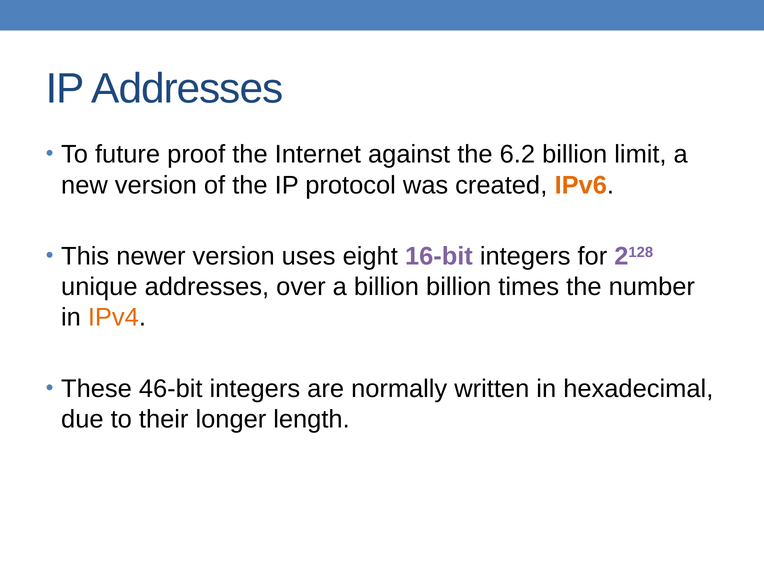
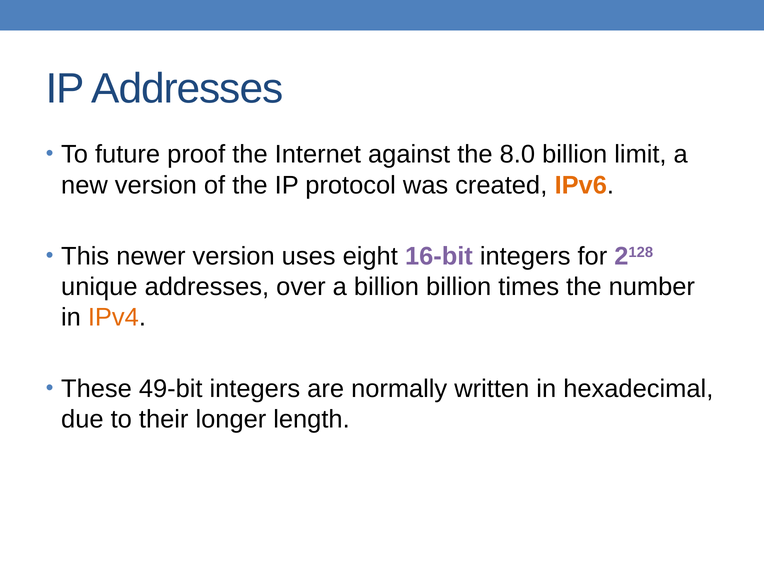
6.2: 6.2 -> 8.0
46-bit: 46-bit -> 49-bit
